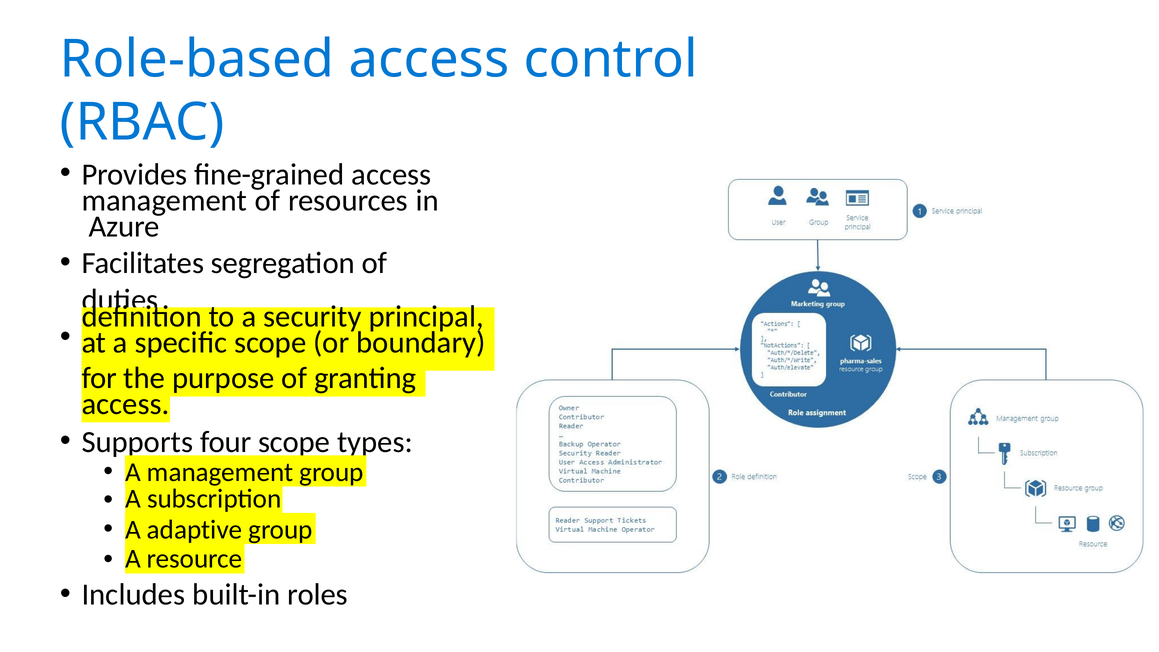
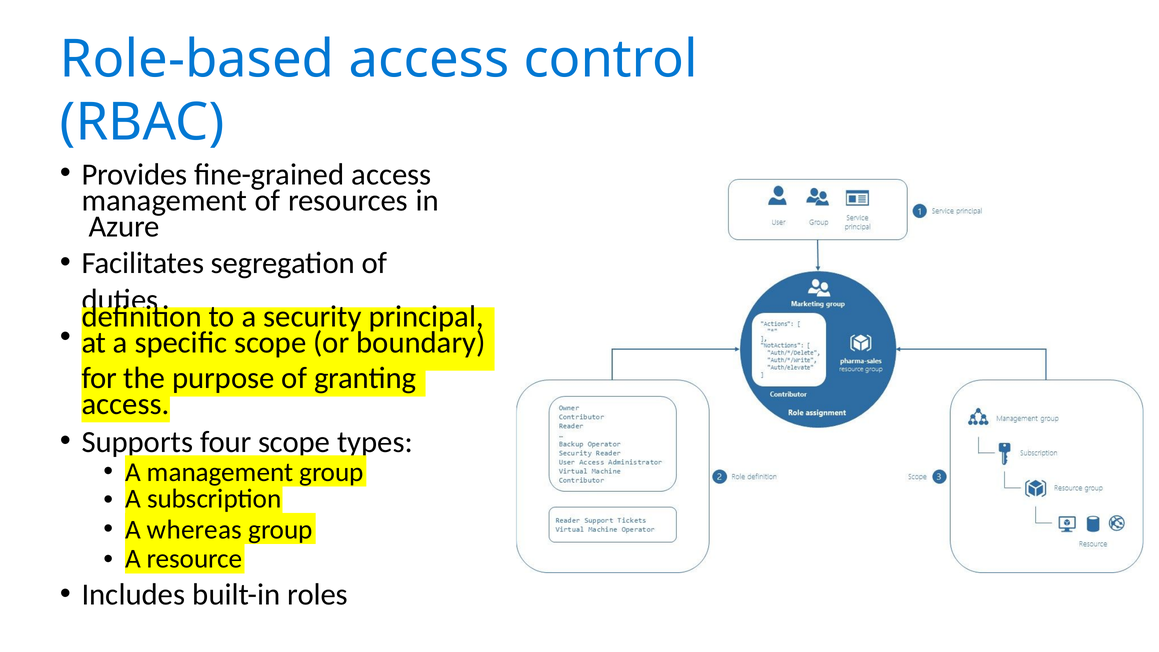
adaptive: adaptive -> whereas
